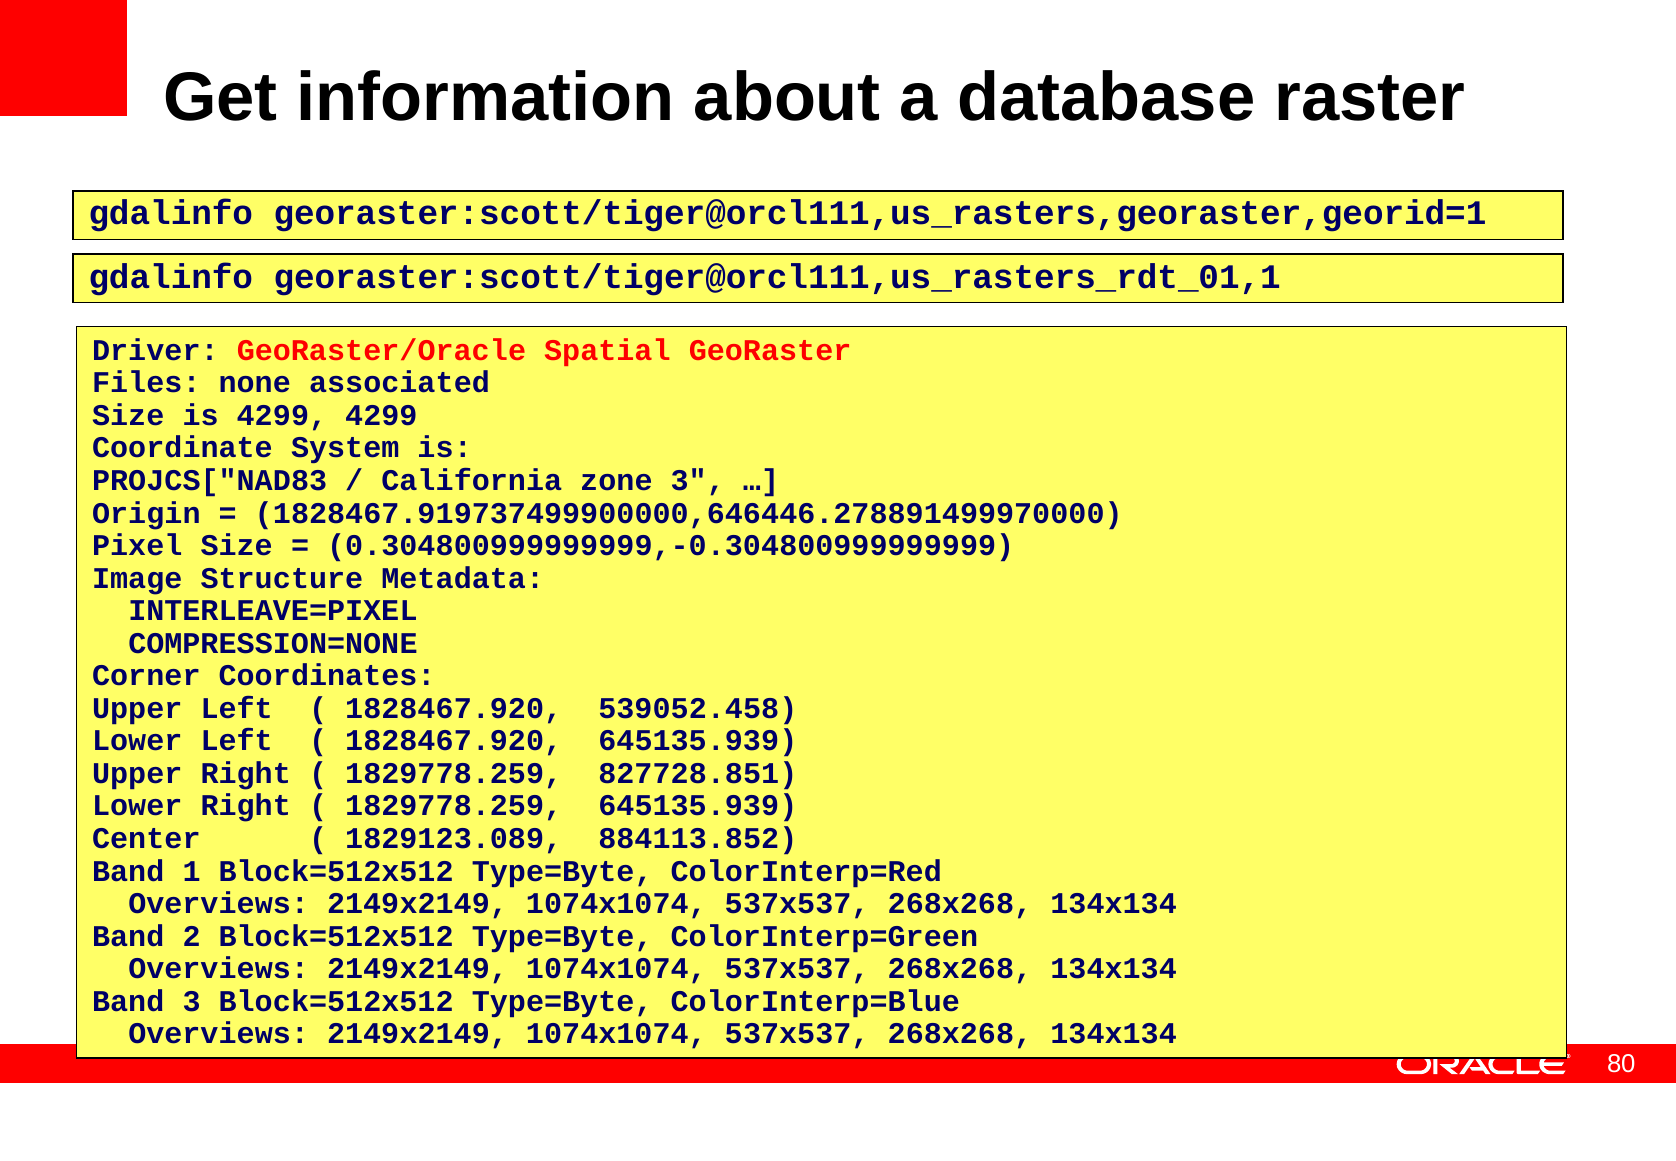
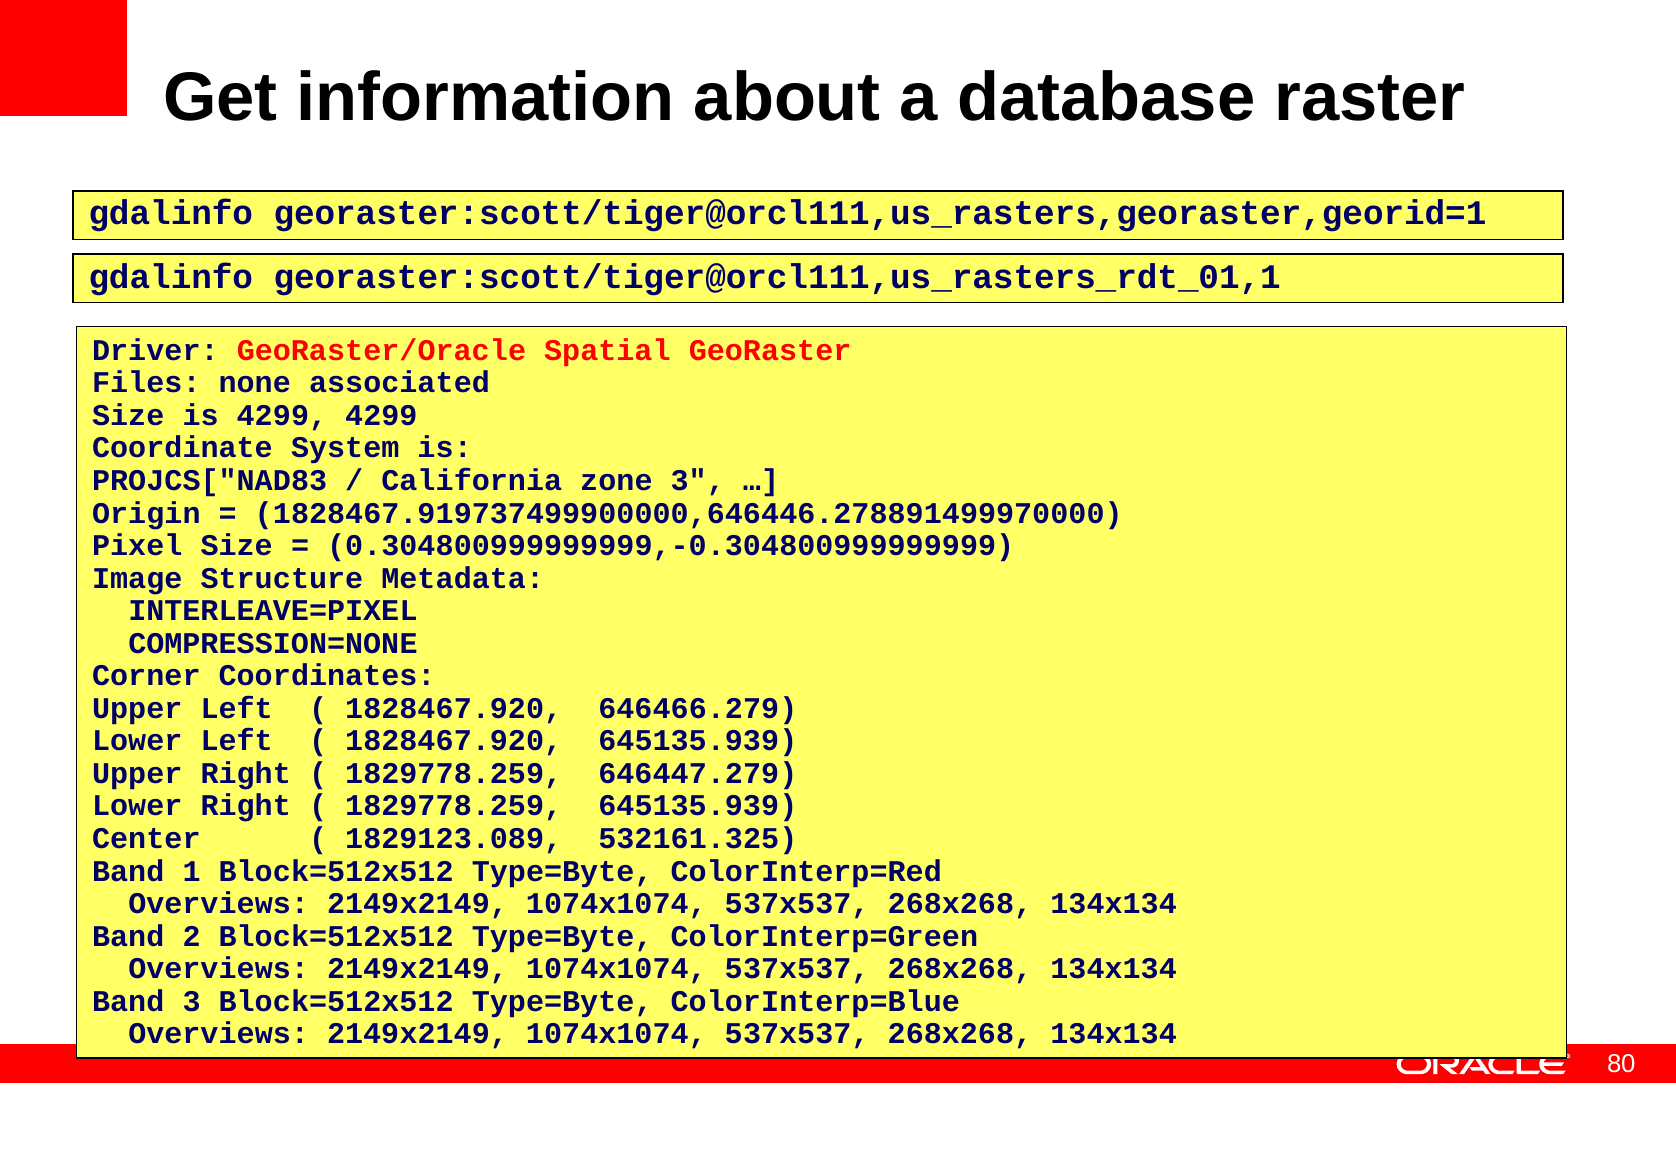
539052.458: 539052.458 -> 646466.279
827728.851: 827728.851 -> 646447.279
884113.852: 884113.852 -> 532161.325
